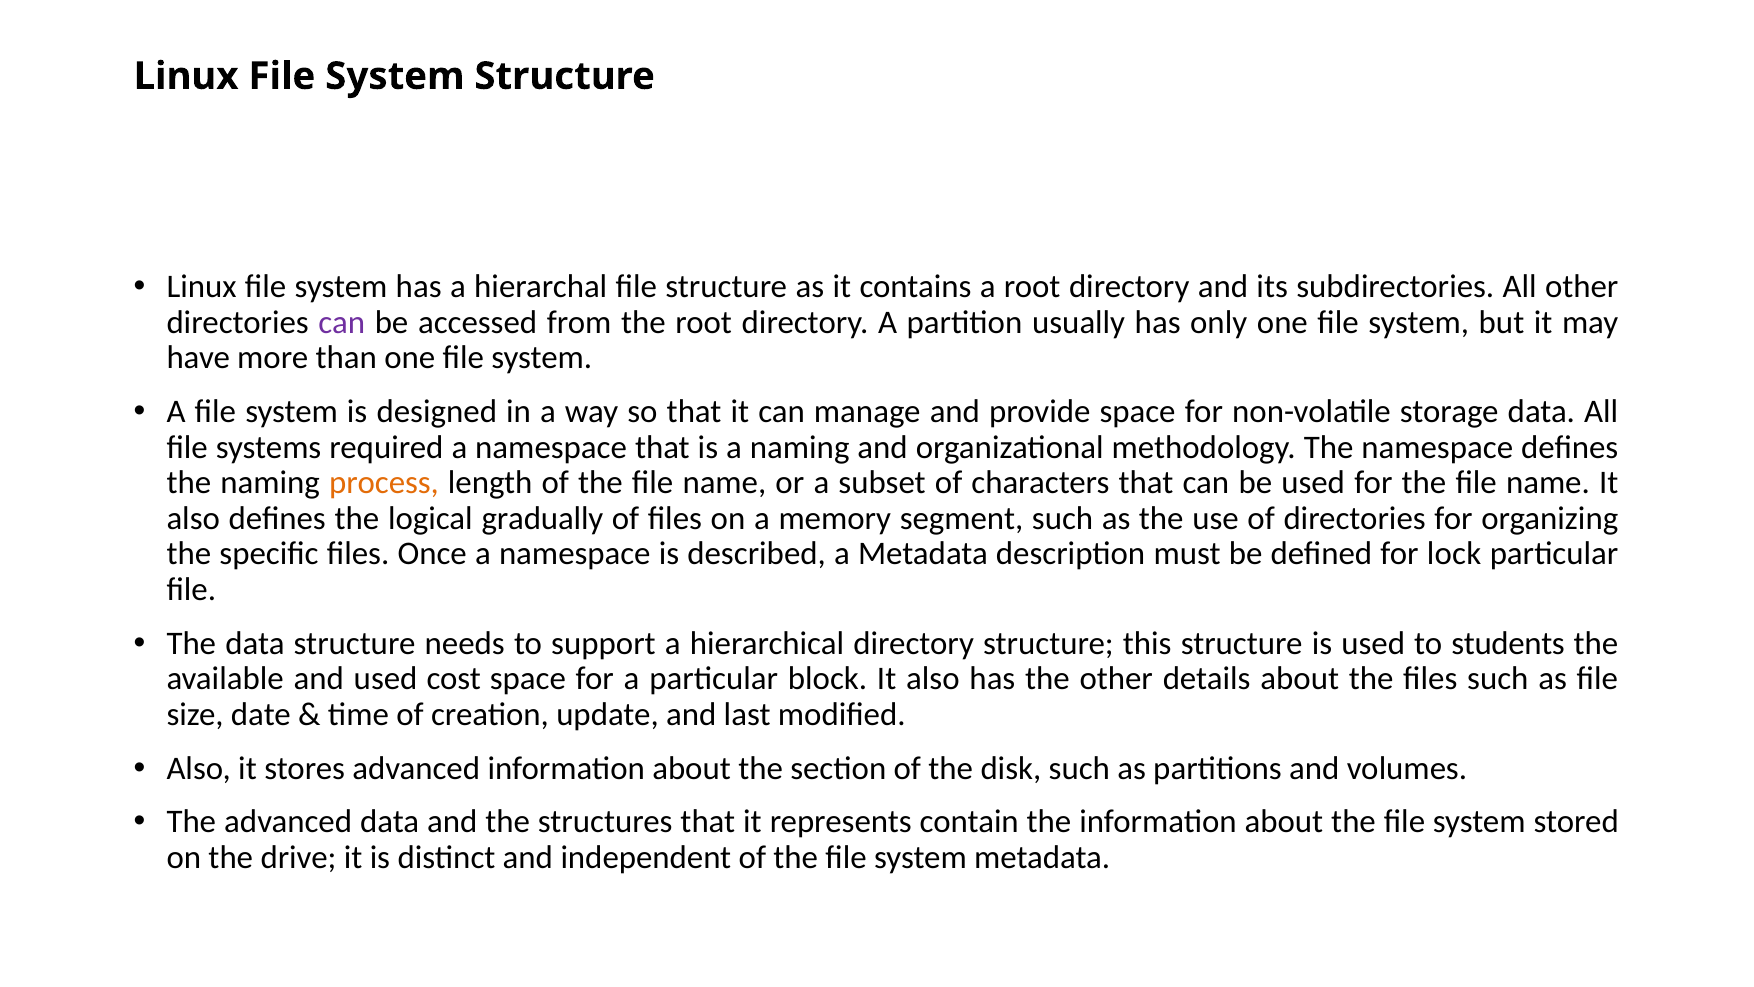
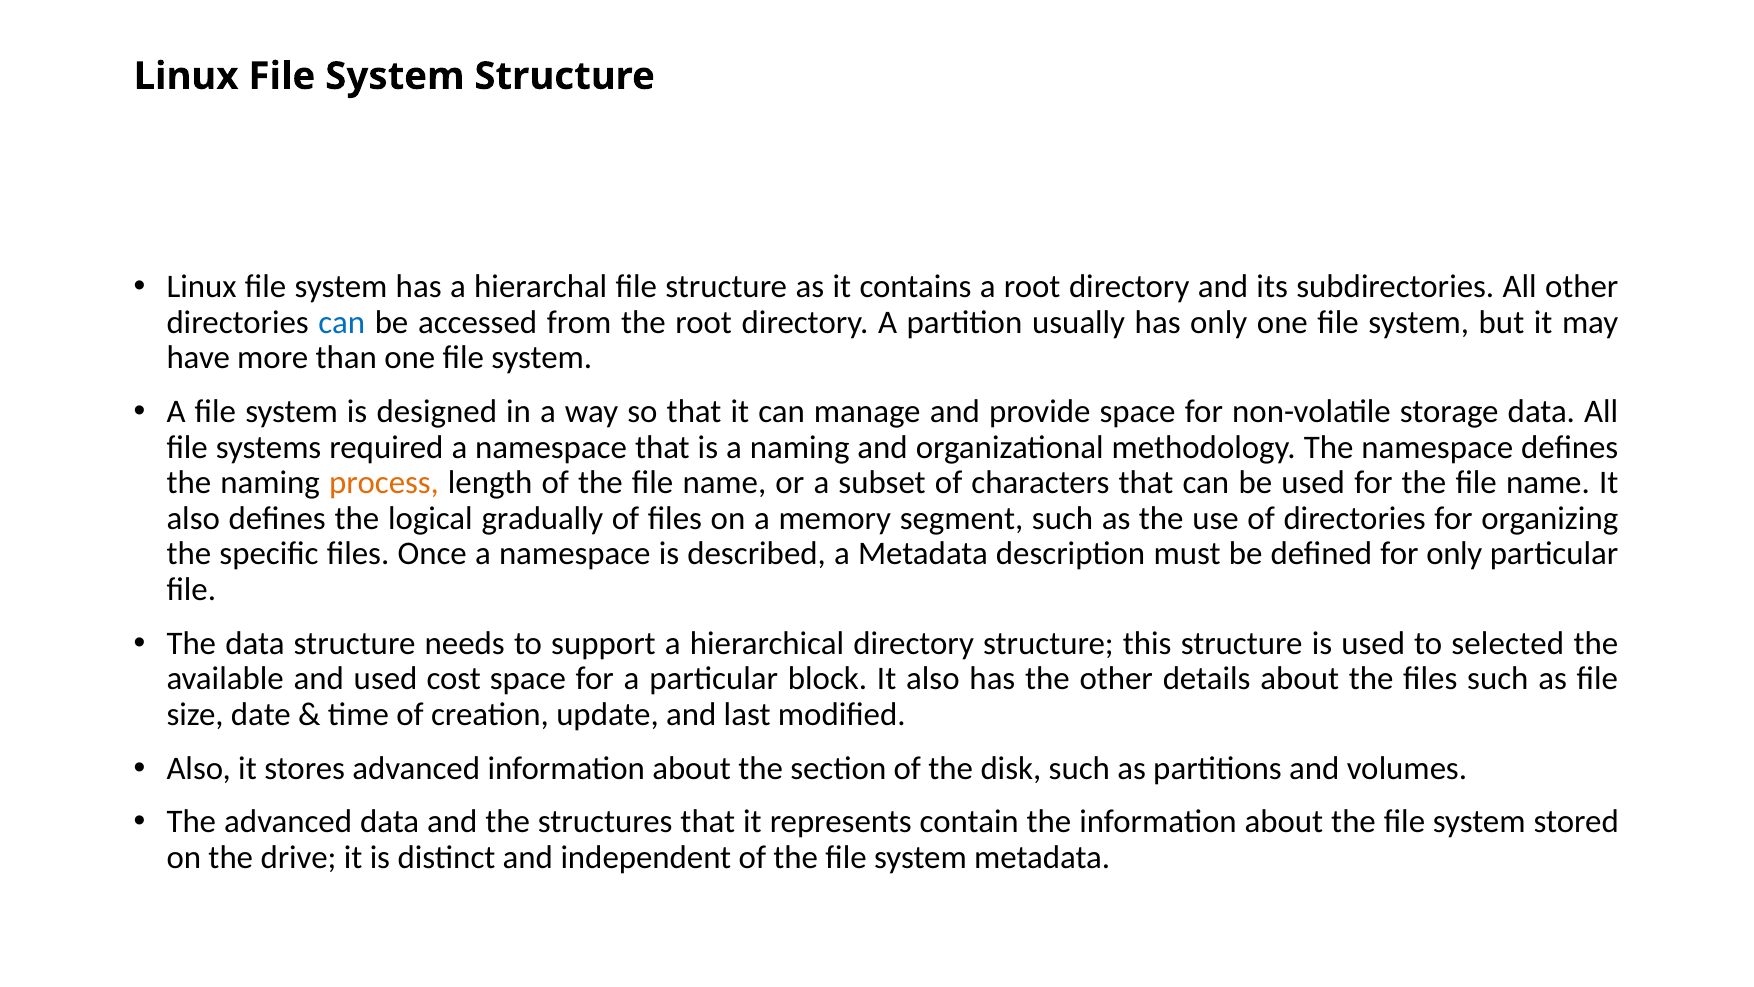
can at (342, 322) colour: purple -> blue
for lock: lock -> only
students: students -> selected
